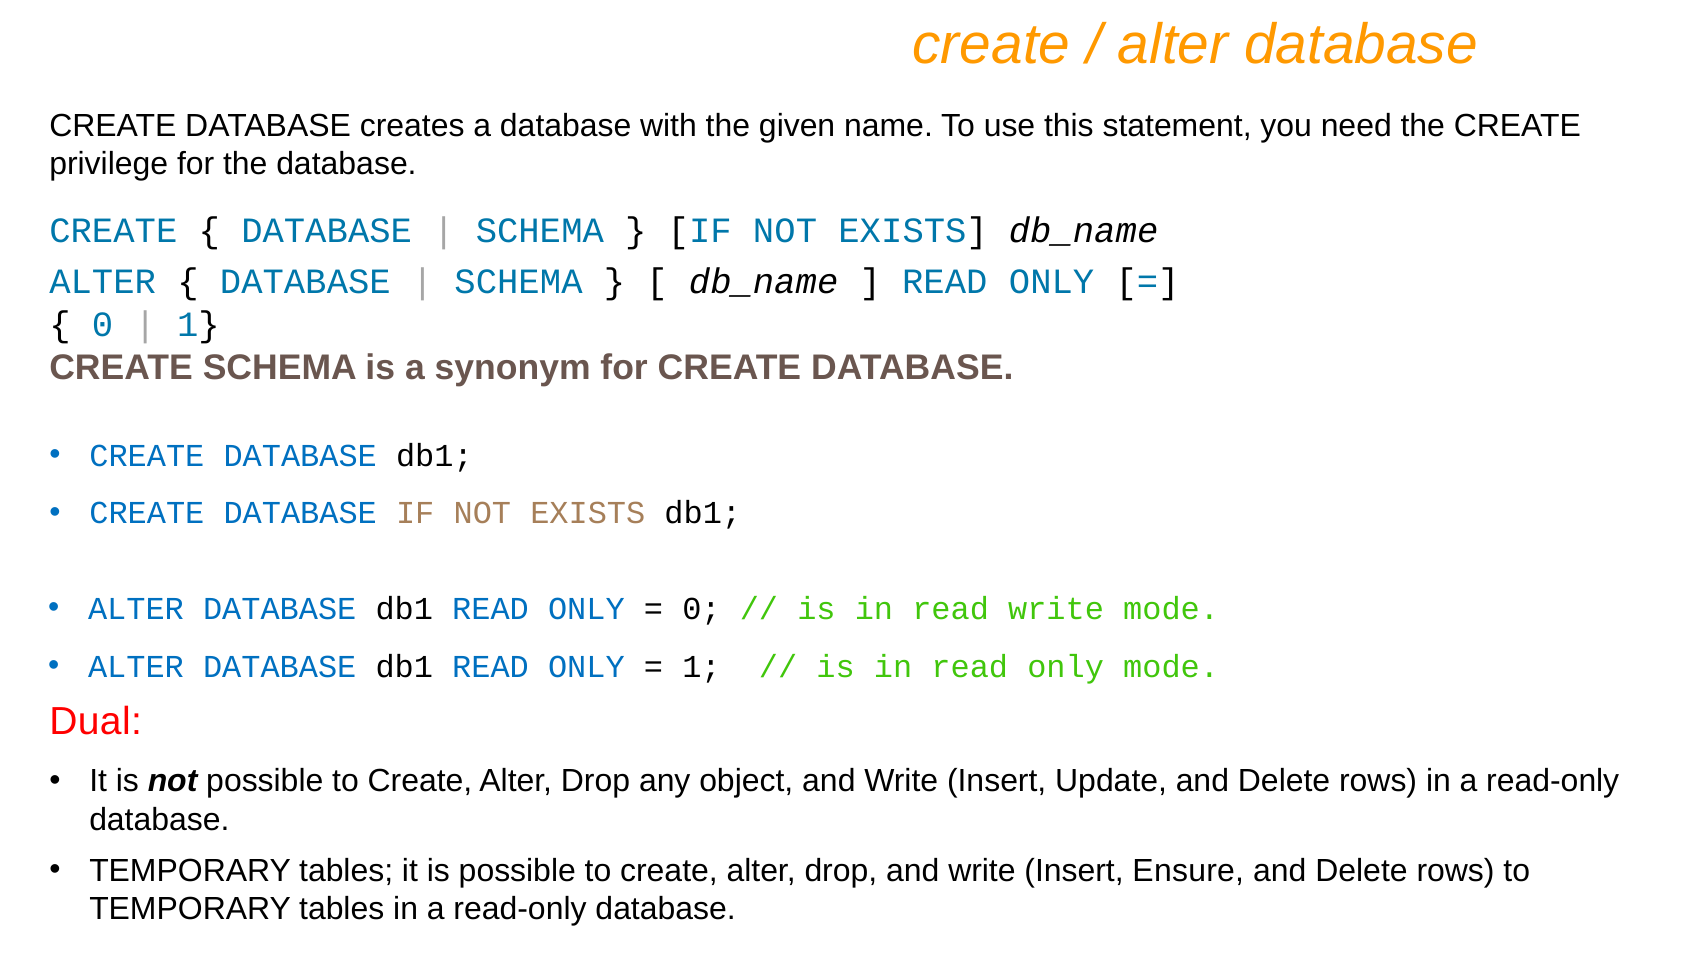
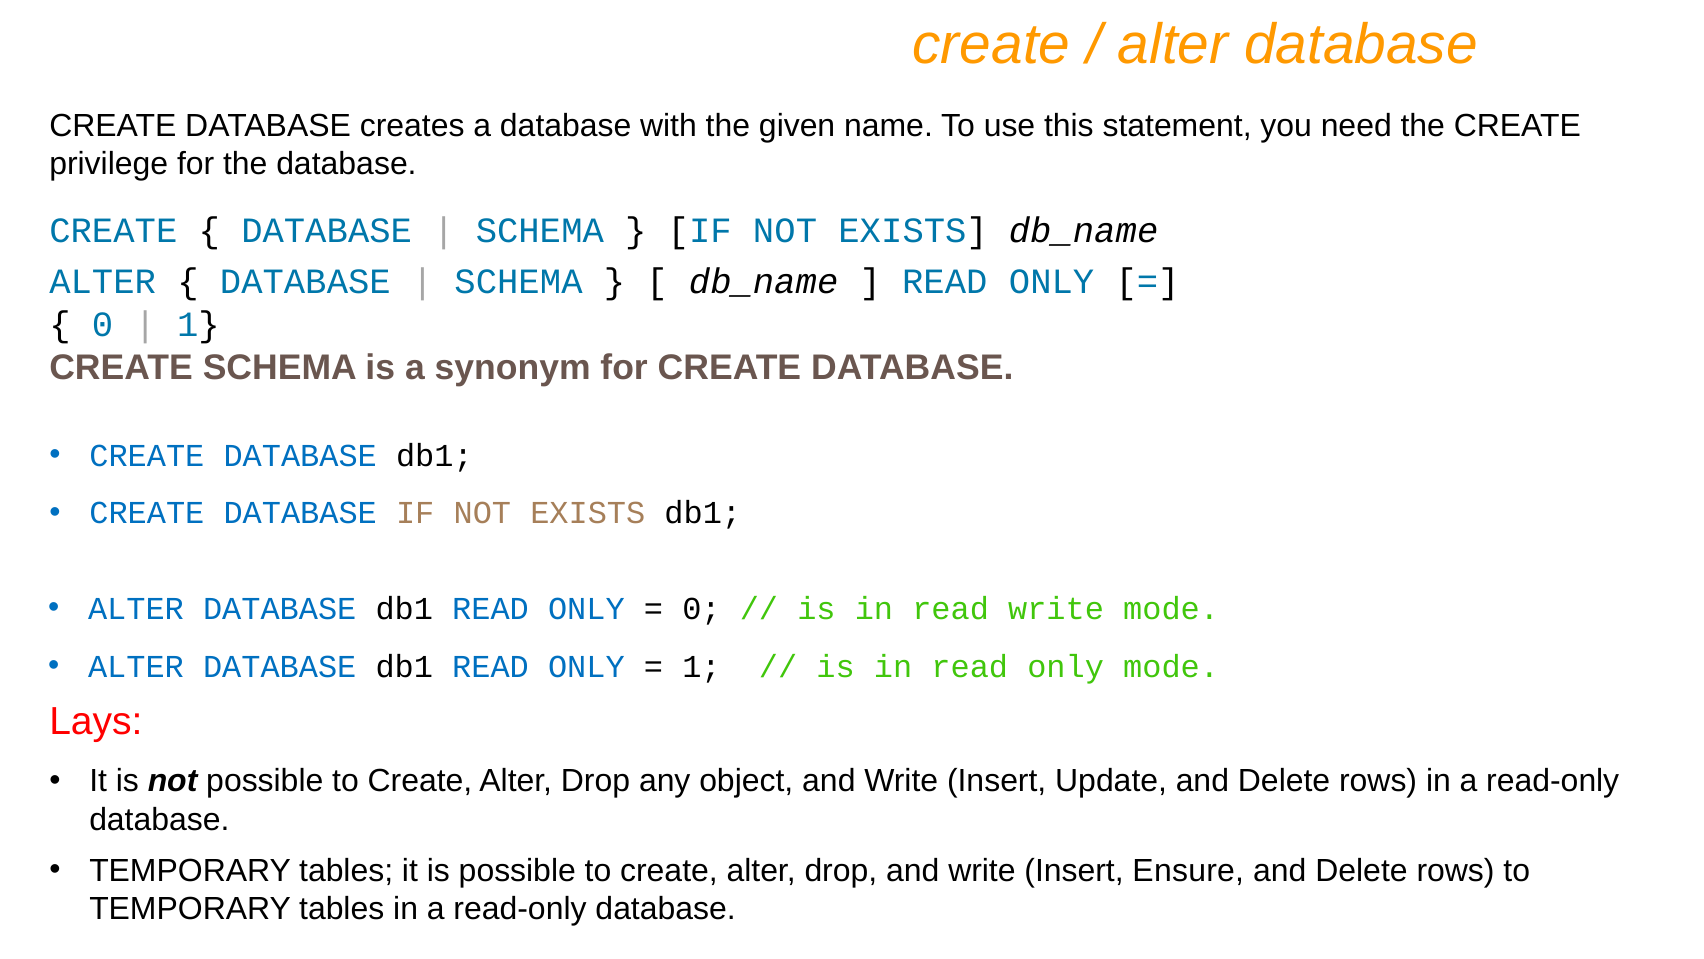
Dual: Dual -> Lays
